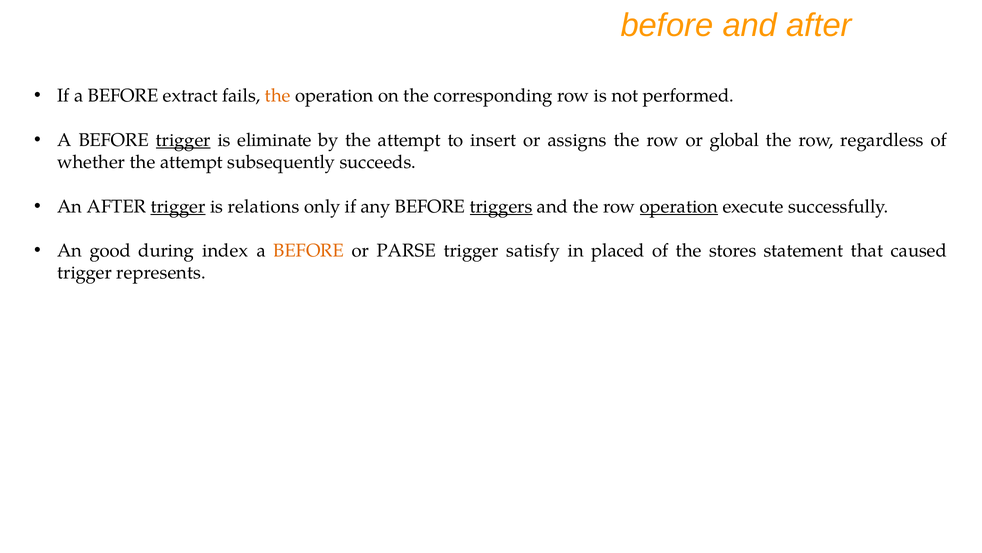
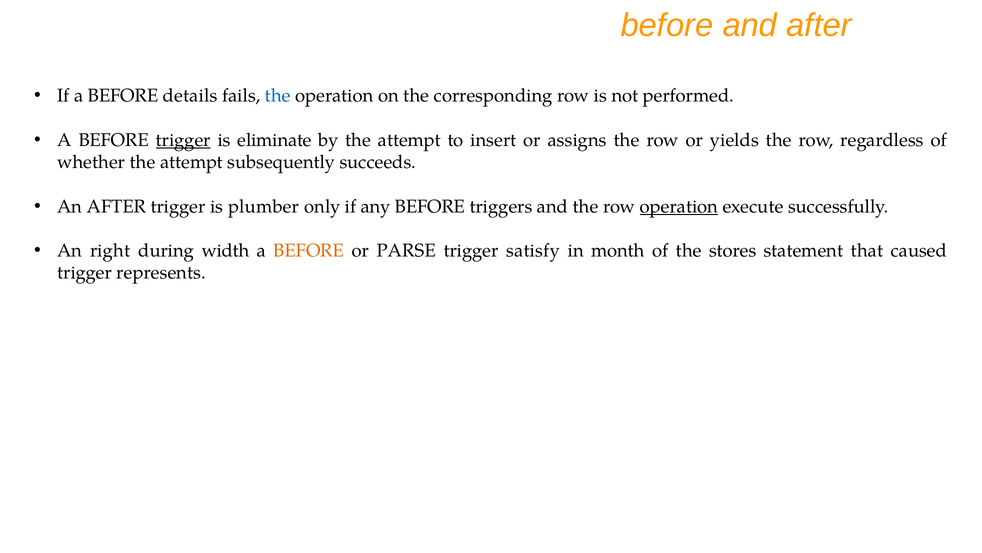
extract: extract -> details
the at (278, 96) colour: orange -> blue
global: global -> yields
trigger at (178, 206) underline: present -> none
relations: relations -> plumber
triggers underline: present -> none
good: good -> right
index: index -> width
placed: placed -> month
